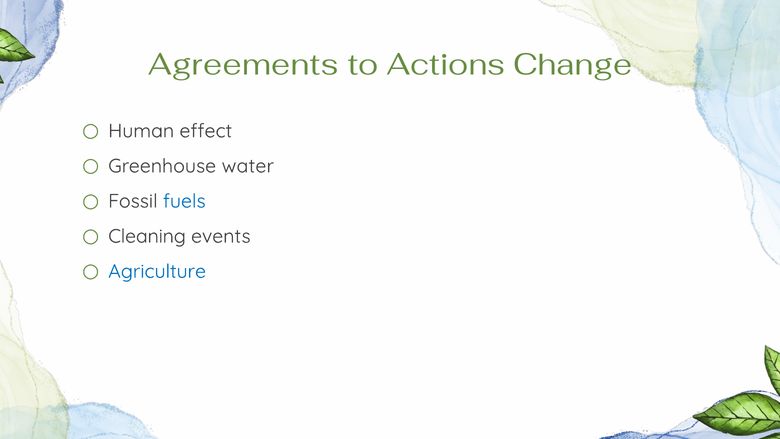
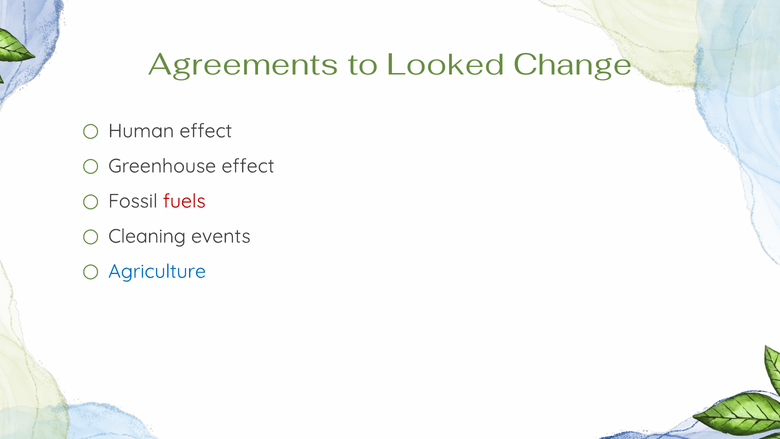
Actions: Actions -> Looked
Greenhouse water: water -> effect
fuels colour: blue -> red
